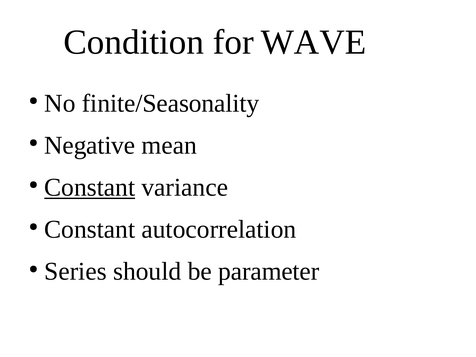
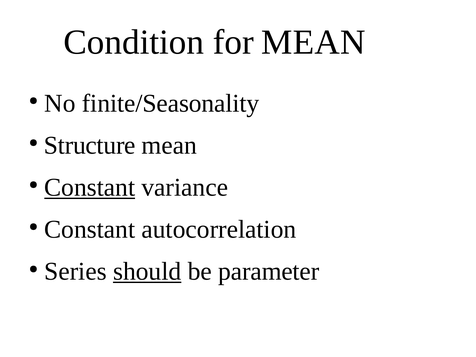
for WAVE: WAVE -> MEAN
Negative: Negative -> Structure
should underline: none -> present
